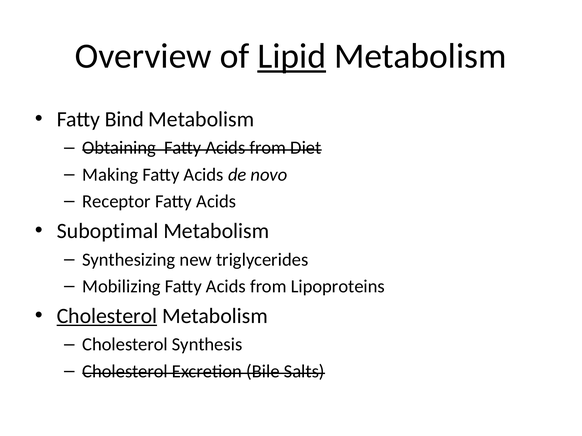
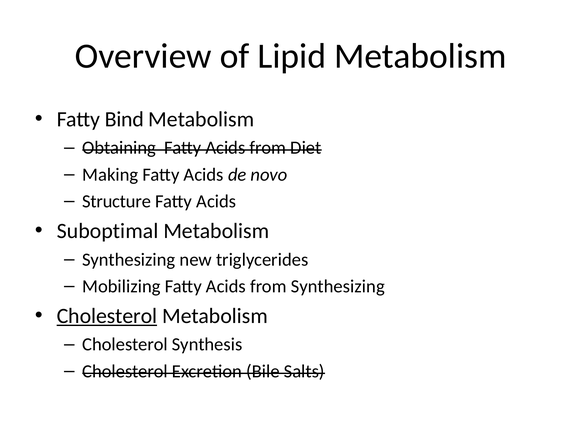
Lipid underline: present -> none
Receptor: Receptor -> Structure
from Lipoproteins: Lipoproteins -> Synthesizing
